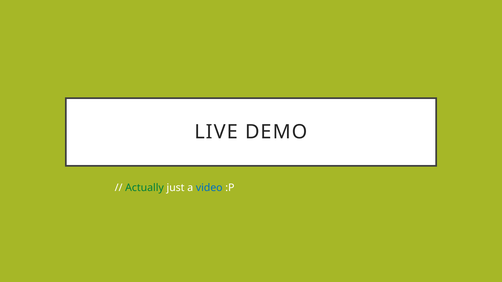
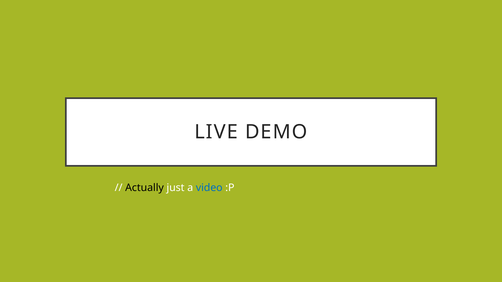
Actually colour: green -> black
